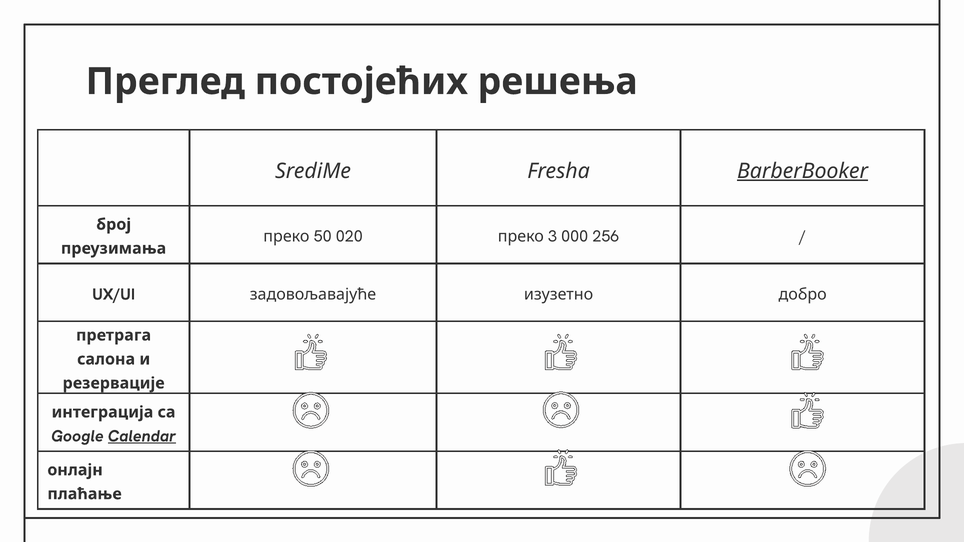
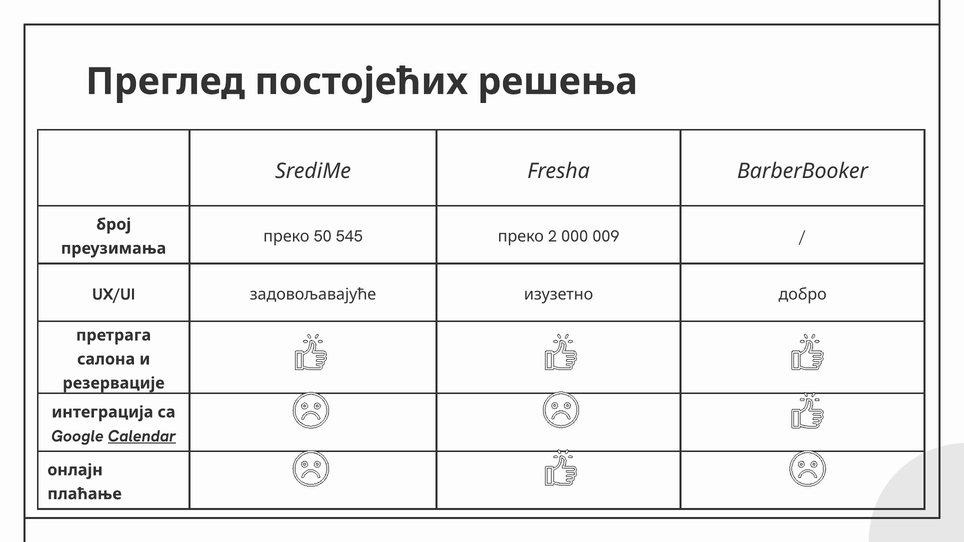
BarberBooker underline: present -> none
020: 020 -> 545
3: 3 -> 2
256: 256 -> 009
